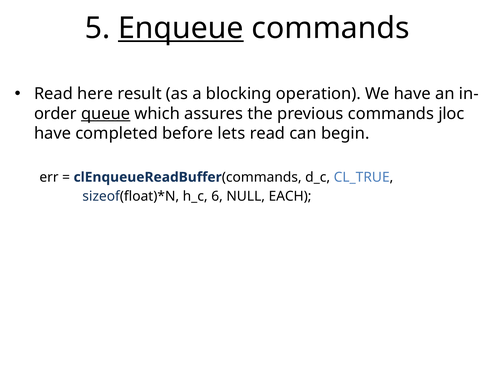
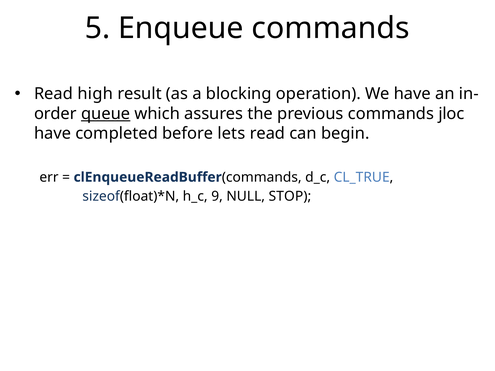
Enqueue underline: present -> none
here: here -> high
6: 6 -> 9
EACH: EACH -> STOP
